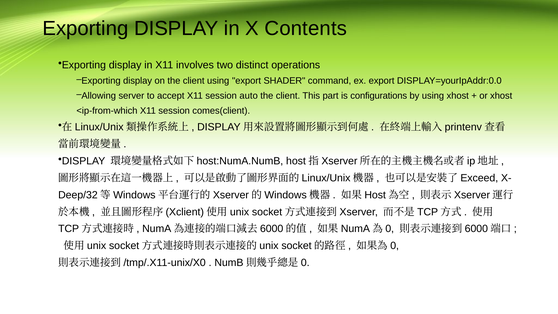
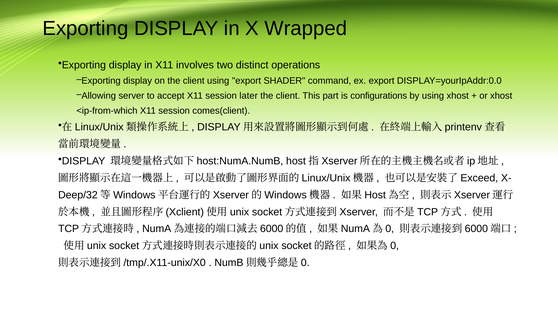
Contents: Contents -> Wrapped
auto: auto -> later
